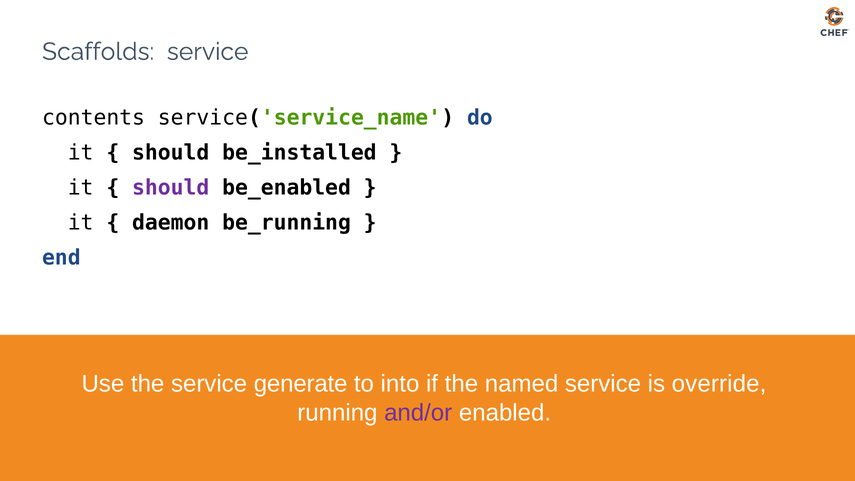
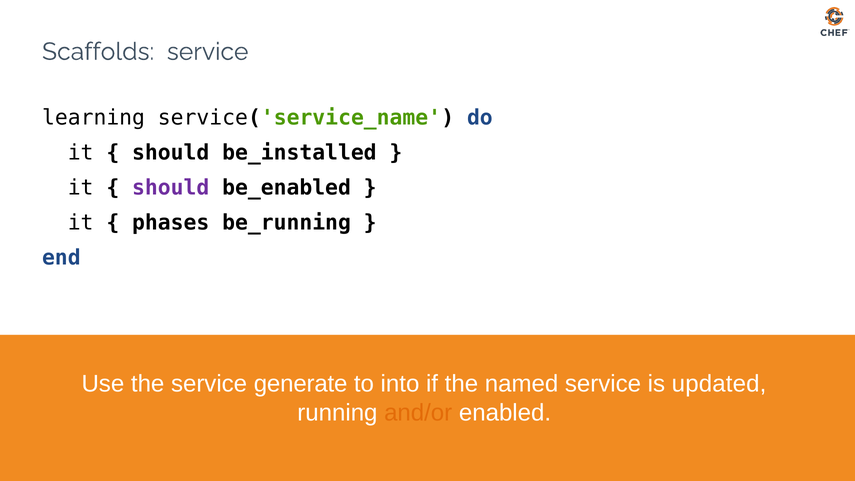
contents: contents -> learning
daemon: daemon -> phases
override: override -> updated
and/or colour: purple -> orange
